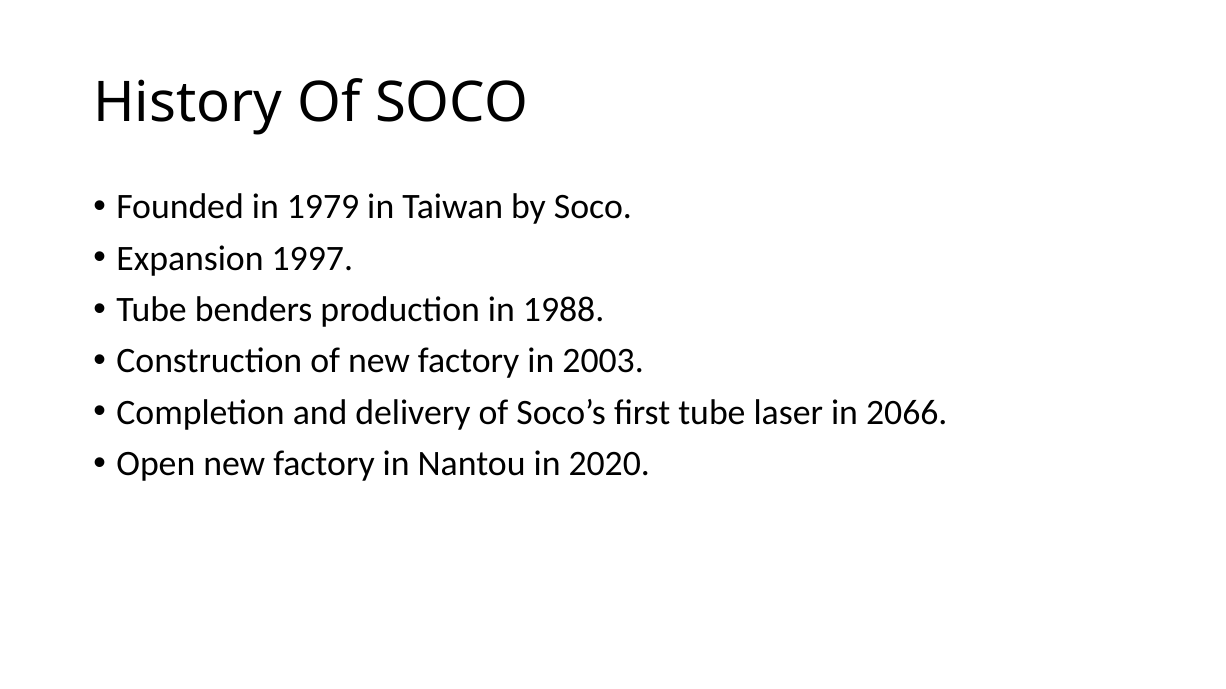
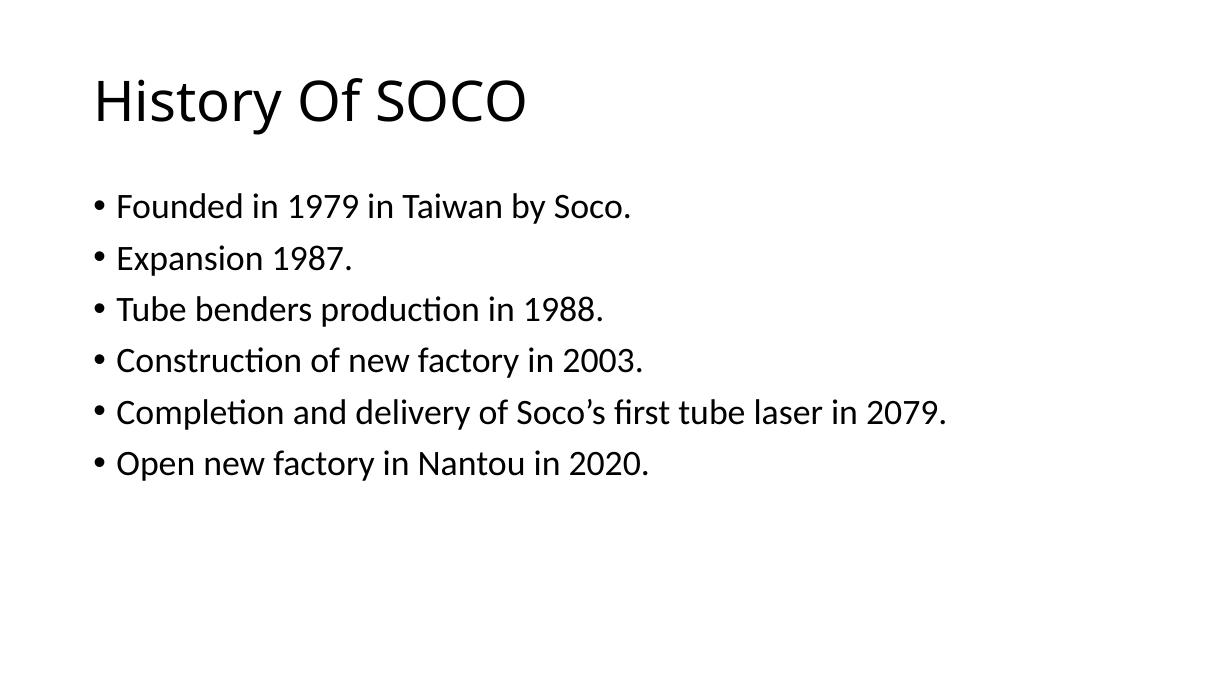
1997: 1997 -> 1987
2066: 2066 -> 2079
